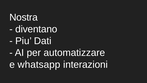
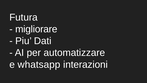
Nostra: Nostra -> Futura
diventano: diventano -> migliorare
